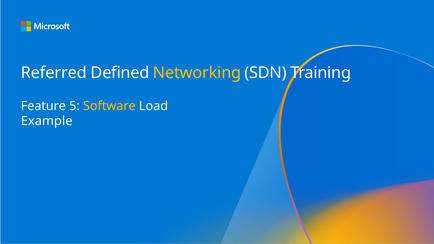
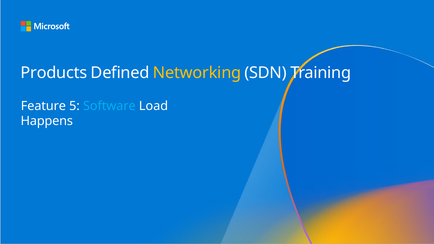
Referred: Referred -> Products
Software colour: yellow -> light blue
Example: Example -> Happens
